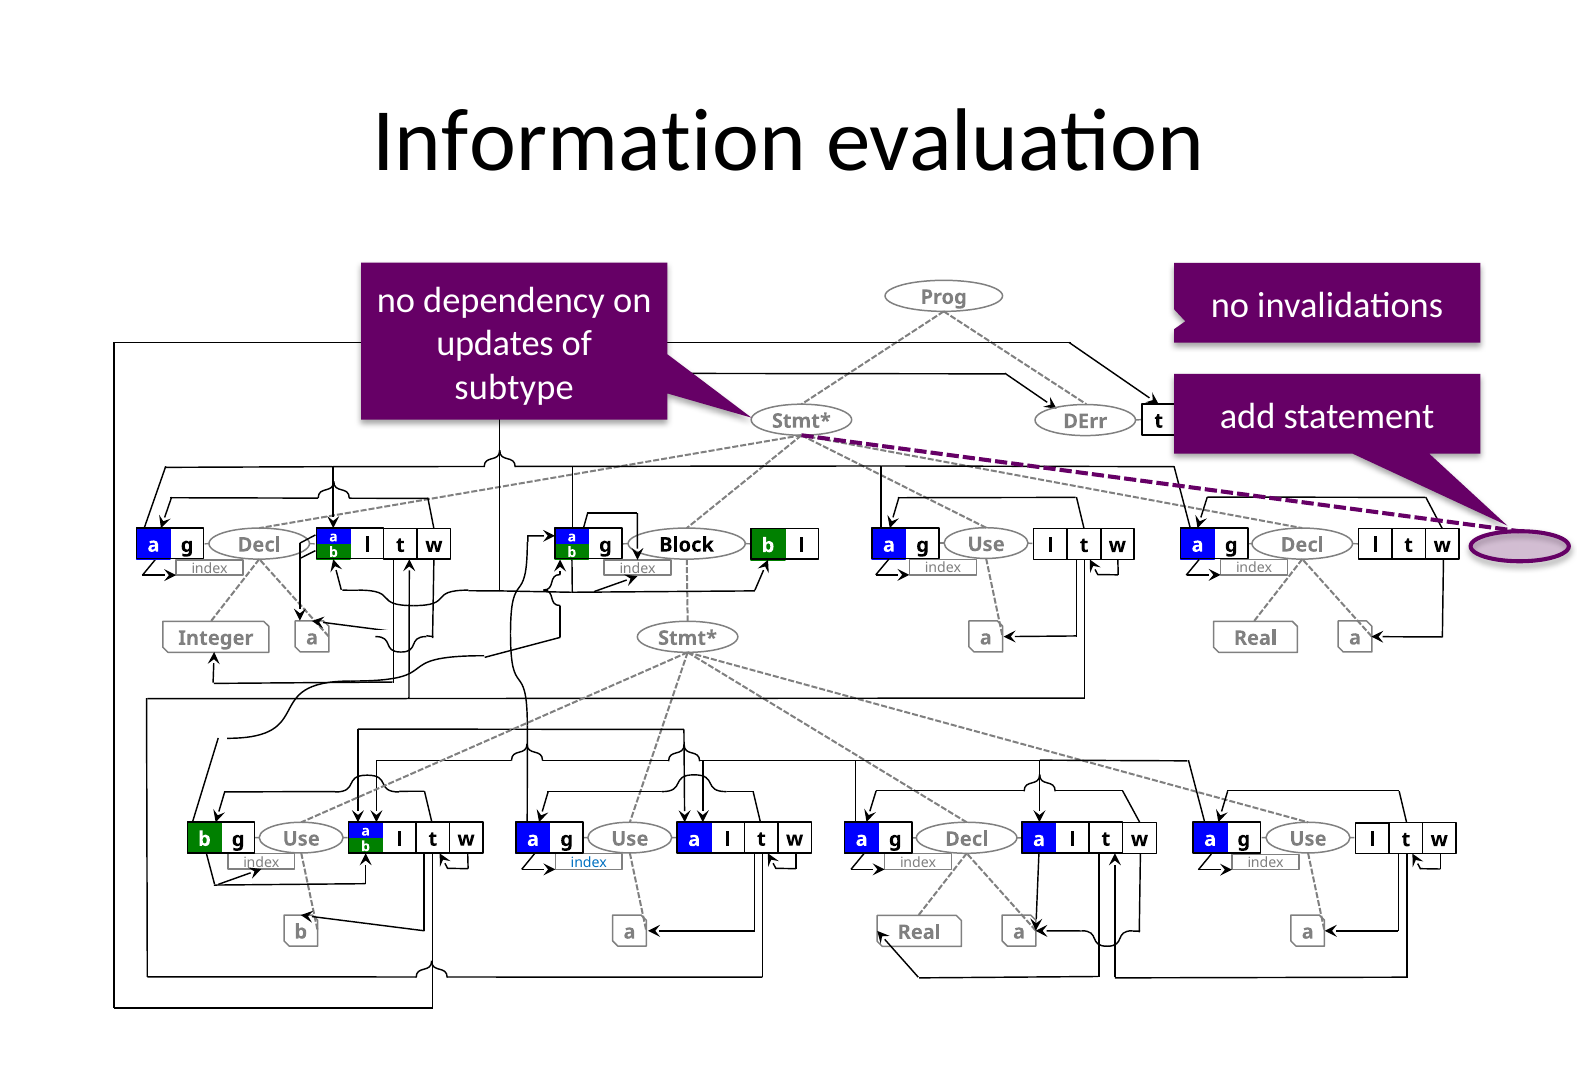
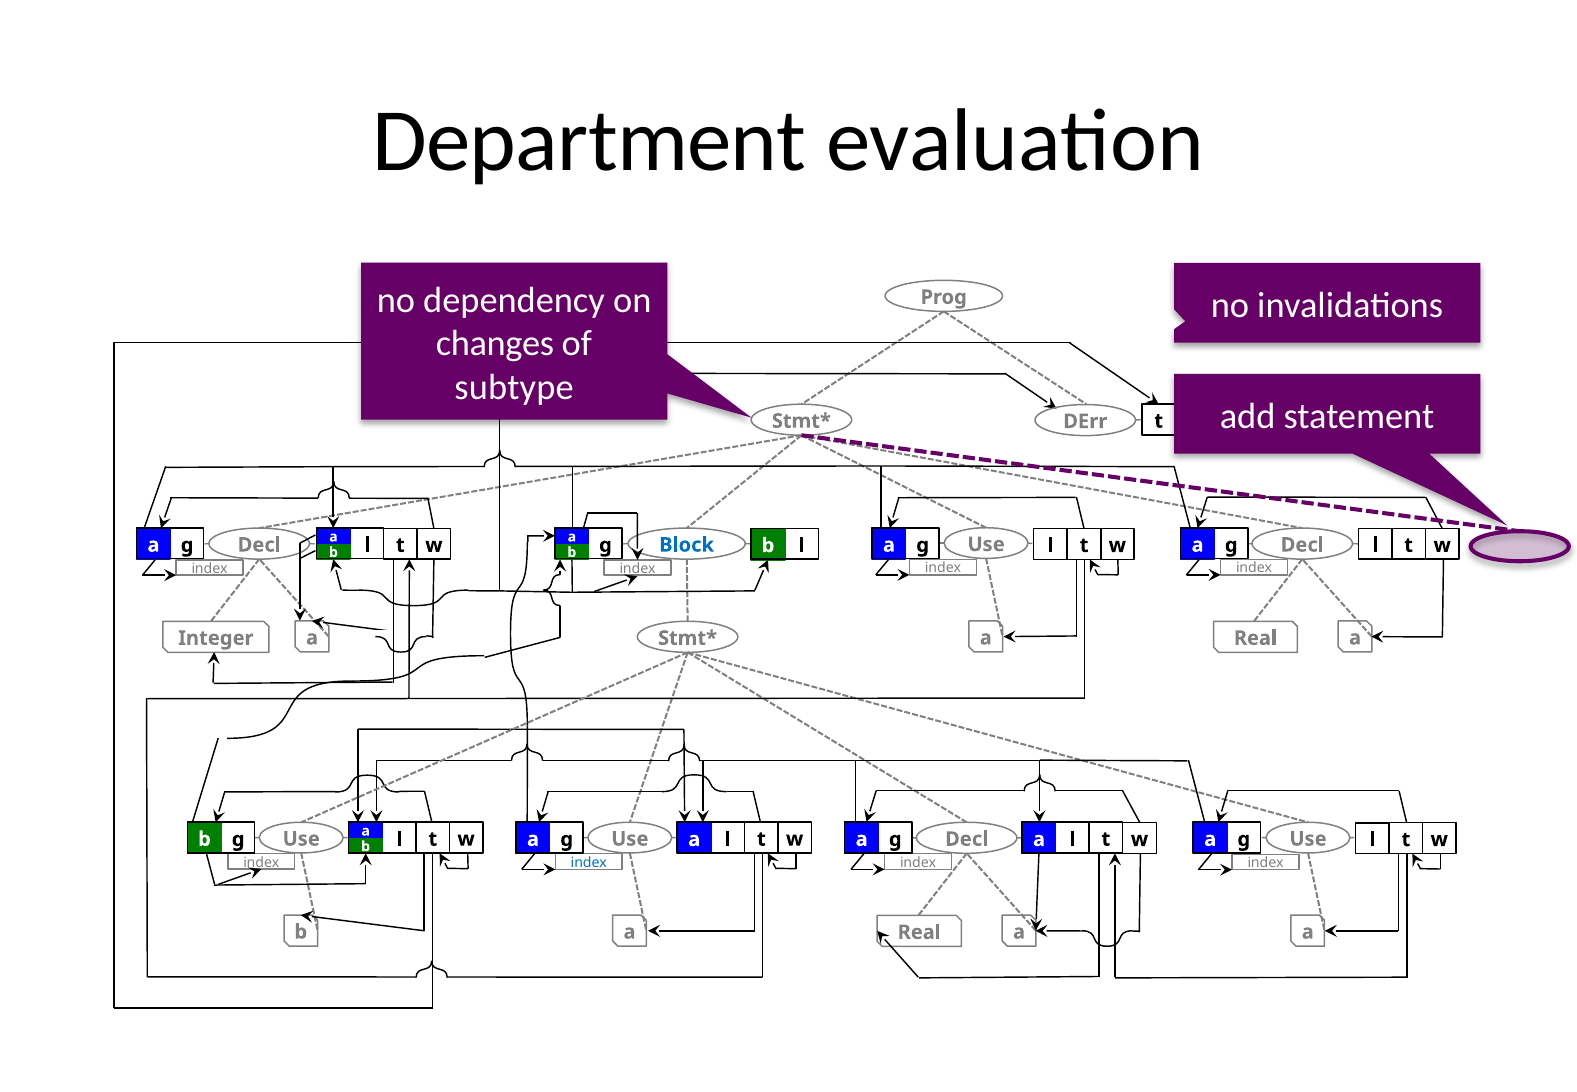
Information: Information -> Department
updates: updates -> changes
Block colour: black -> blue
